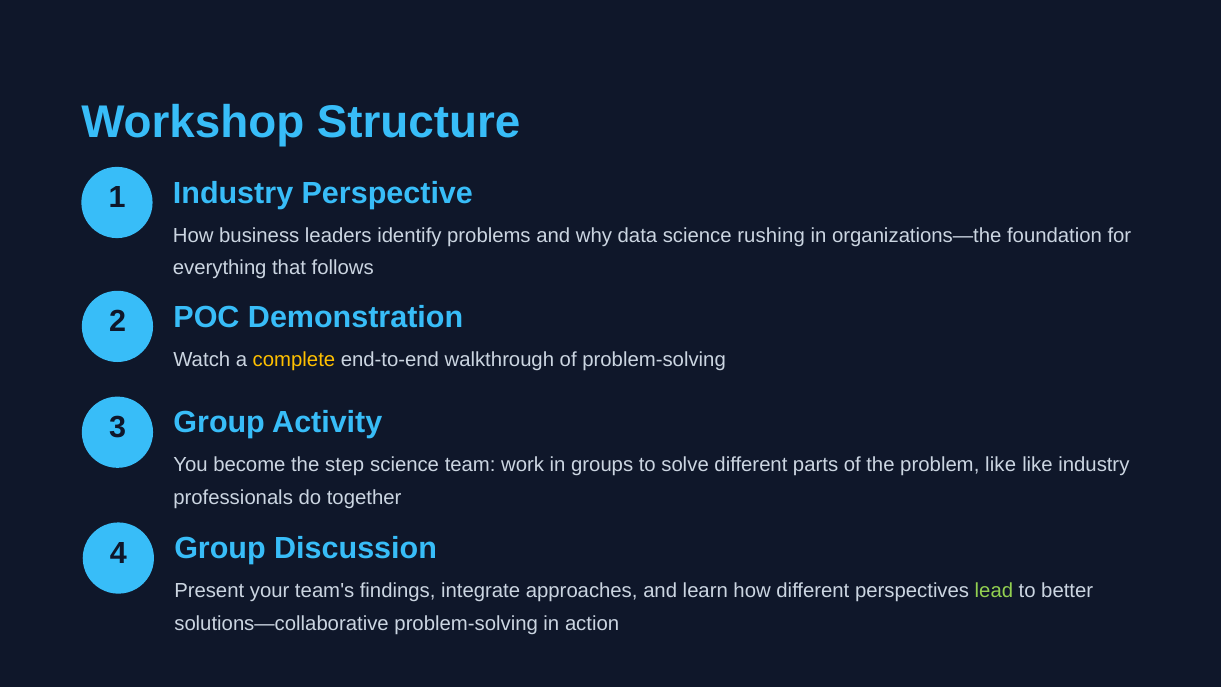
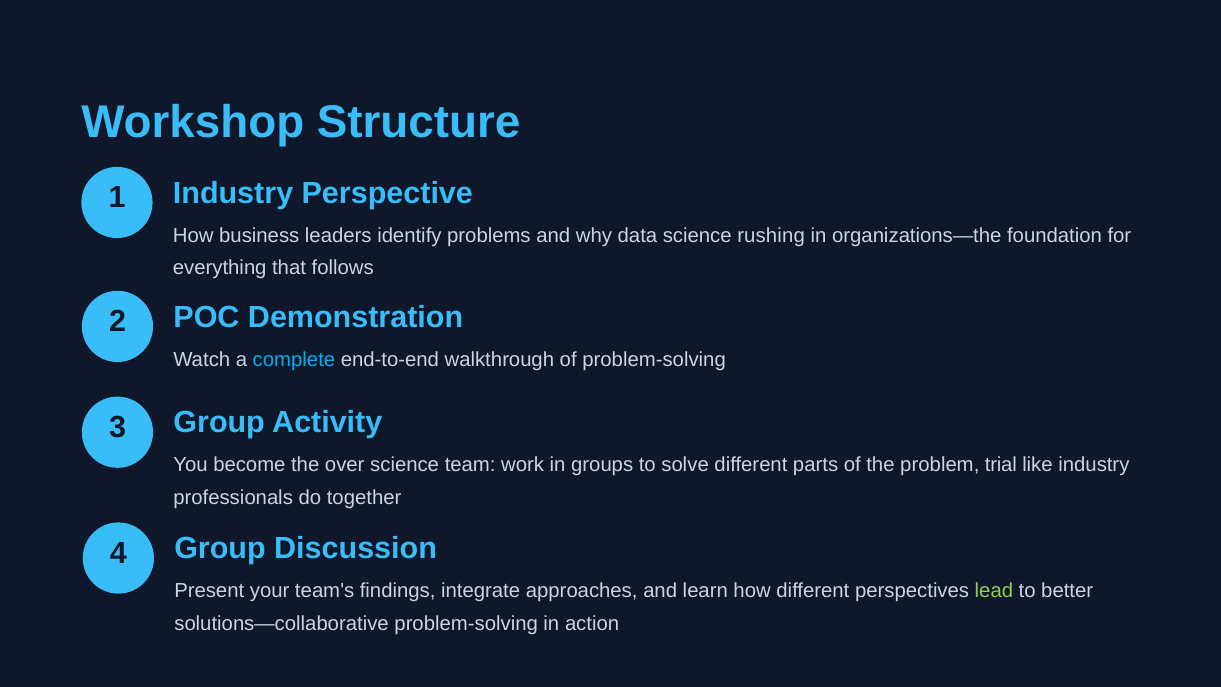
complete colour: yellow -> light blue
step: step -> over
problem like: like -> trial
